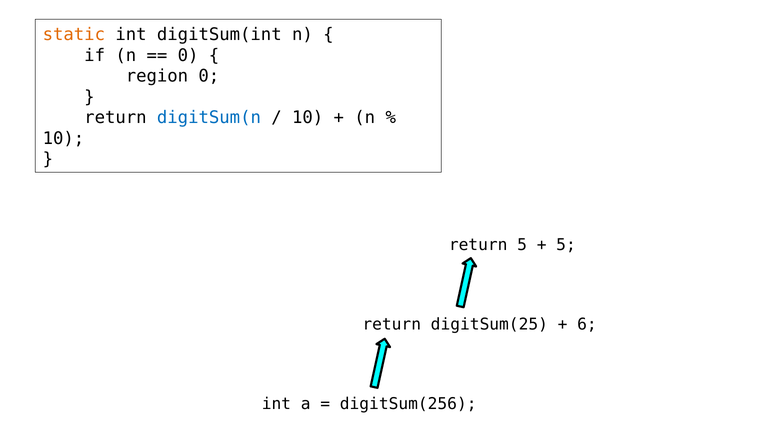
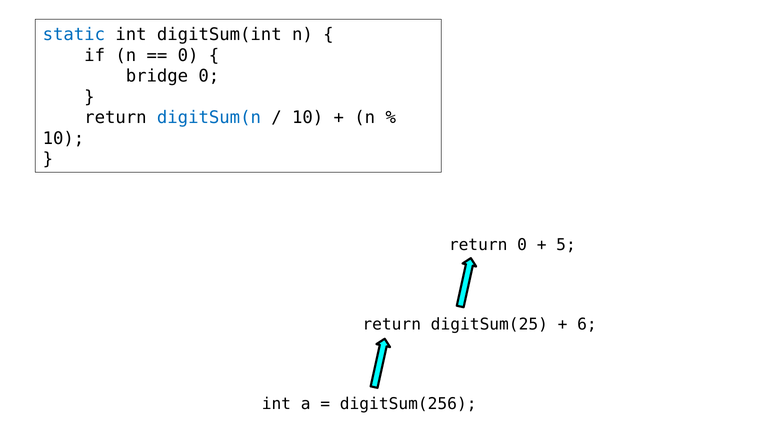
static colour: orange -> blue
region: region -> bridge
return 5: 5 -> 0
